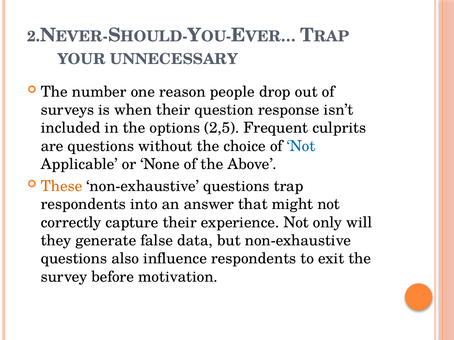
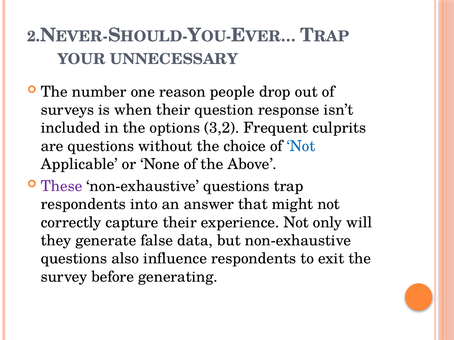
2,5: 2,5 -> 3,2
These colour: orange -> purple
motivation: motivation -> generating
